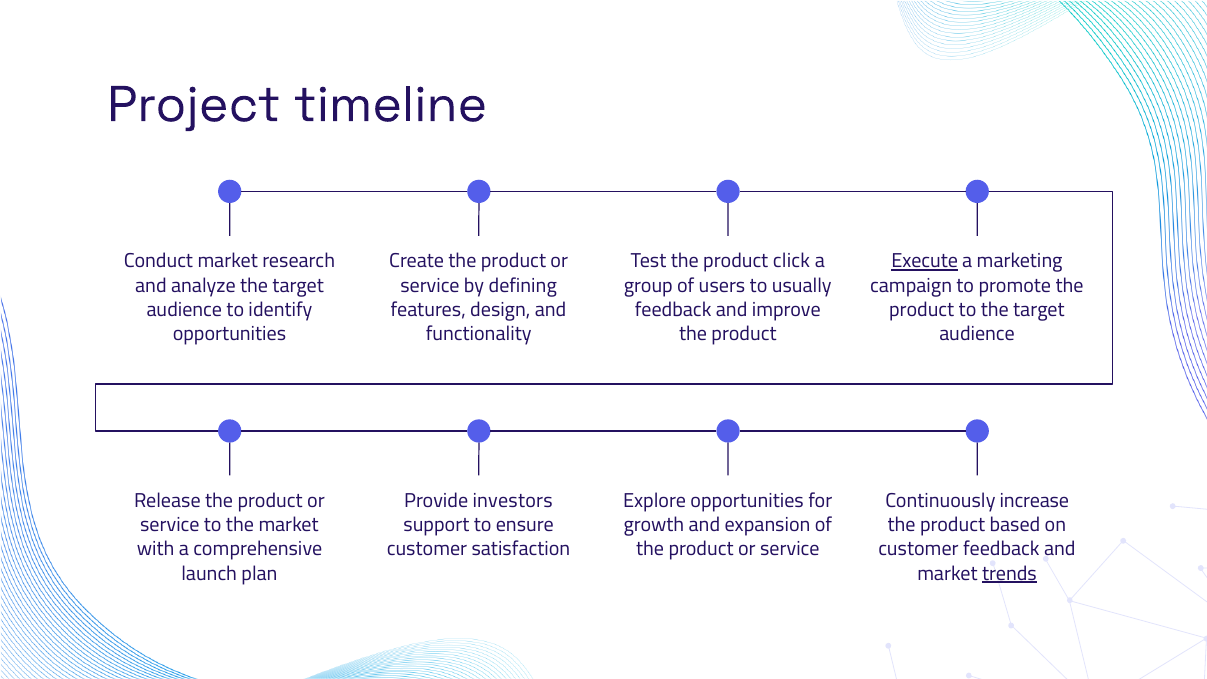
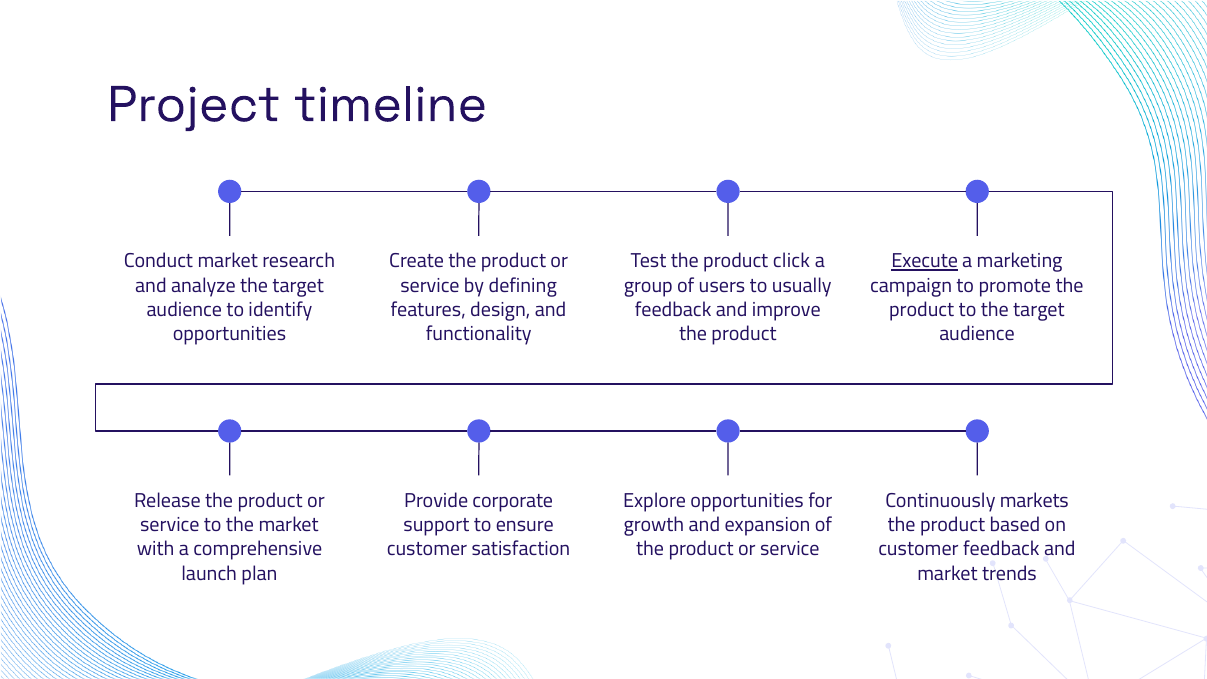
investors: investors -> corporate
increase: increase -> markets
trends underline: present -> none
